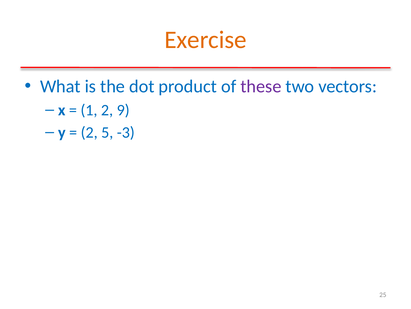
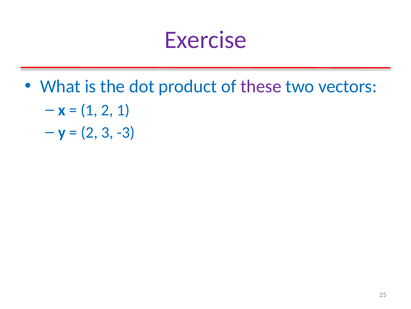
Exercise colour: orange -> purple
2 9: 9 -> 1
5: 5 -> 3
